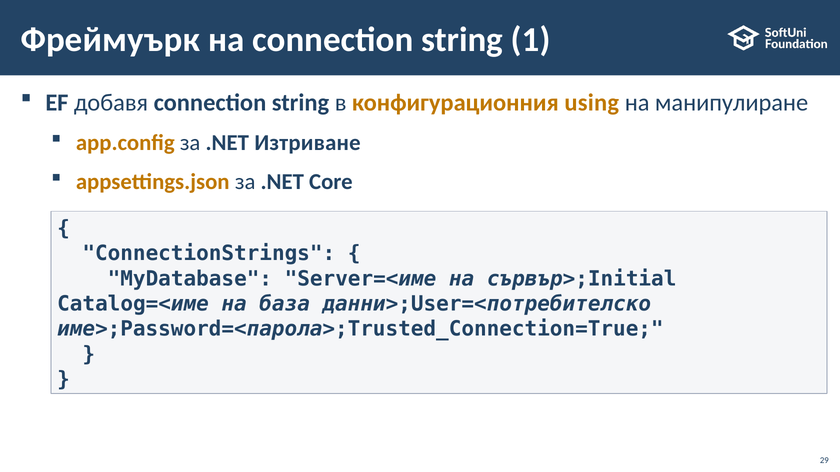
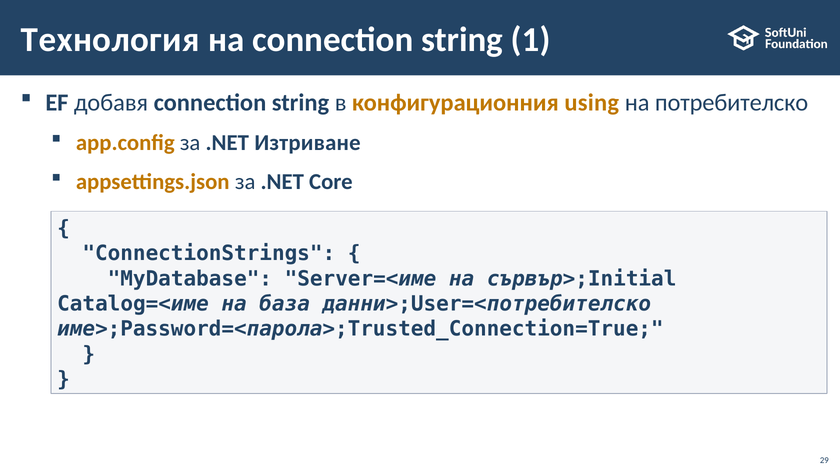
Фреймуърк: Фреймуърк -> Технология
манипулиране: манипулиране -> потребителско
